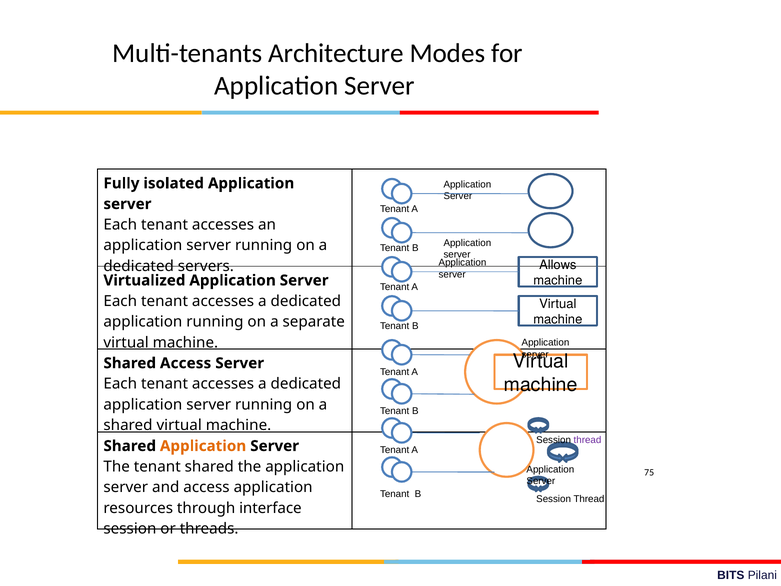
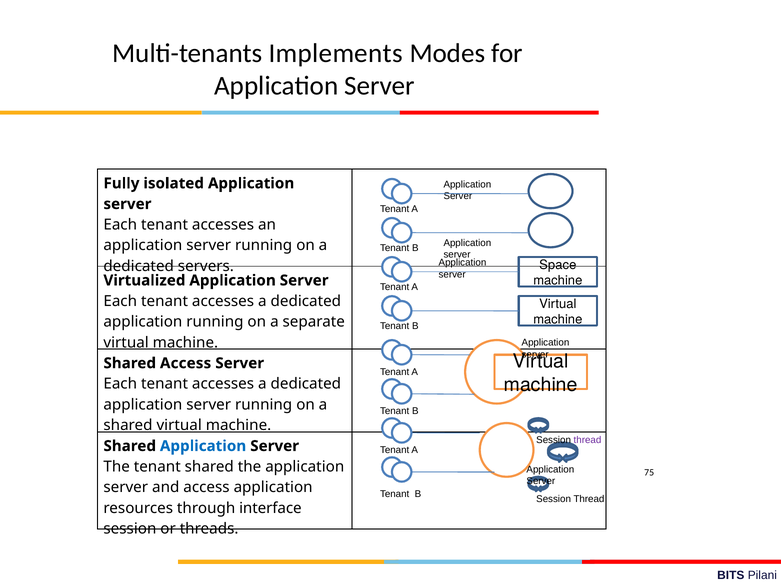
Architecture: Architecture -> Implements
Allows: Allows -> Space
Application at (203, 446) colour: orange -> blue
